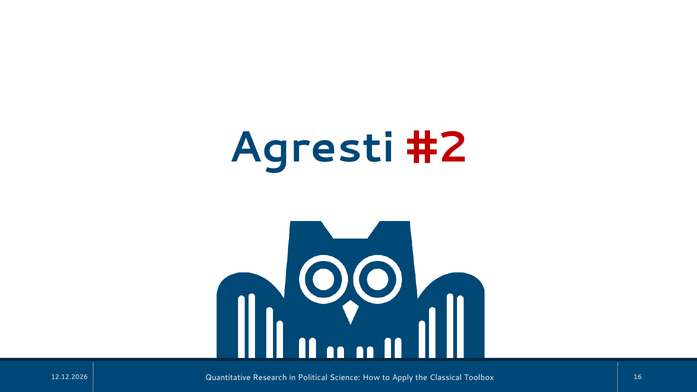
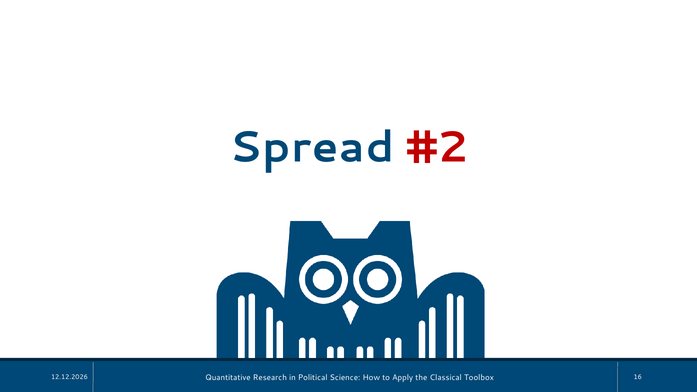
Agresti: Agresti -> Spread
